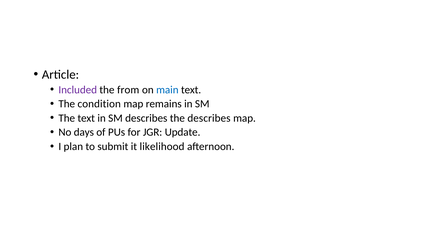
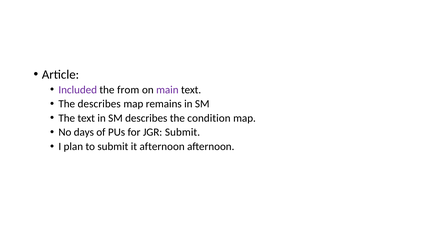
main colour: blue -> purple
The condition: condition -> describes
the describes: describes -> condition
JGR Update: Update -> Submit
it likelihood: likelihood -> afternoon
